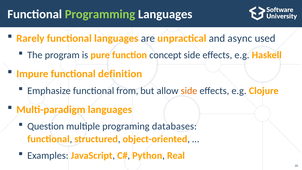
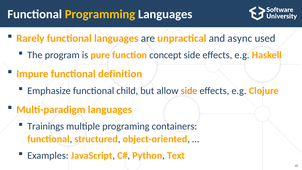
Programming colour: light green -> yellow
from: from -> child
Question: Question -> Trainings
databases: databases -> containers
Real: Real -> Text
